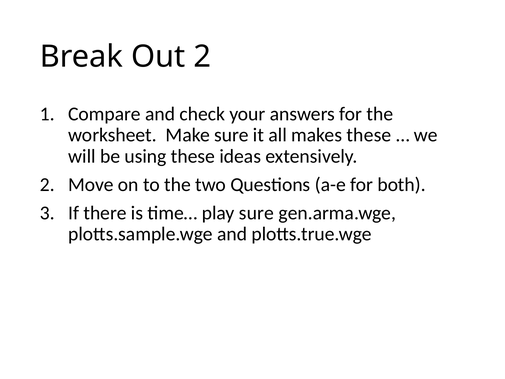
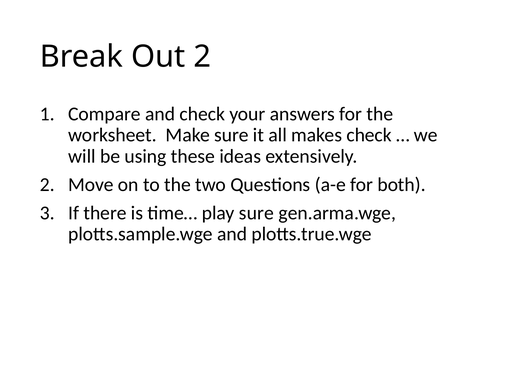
makes these: these -> check
